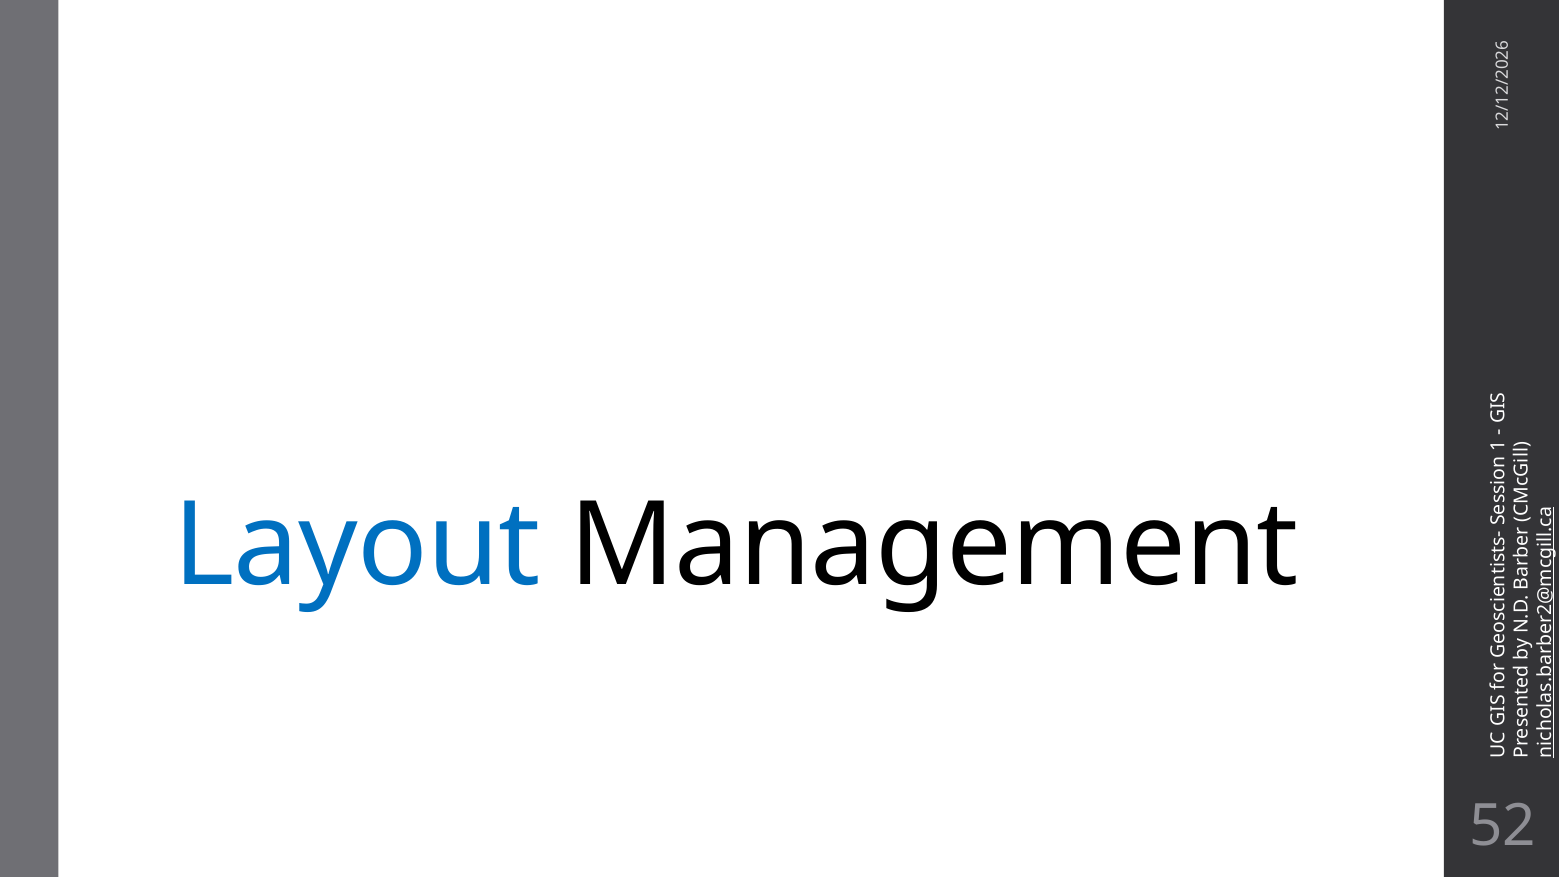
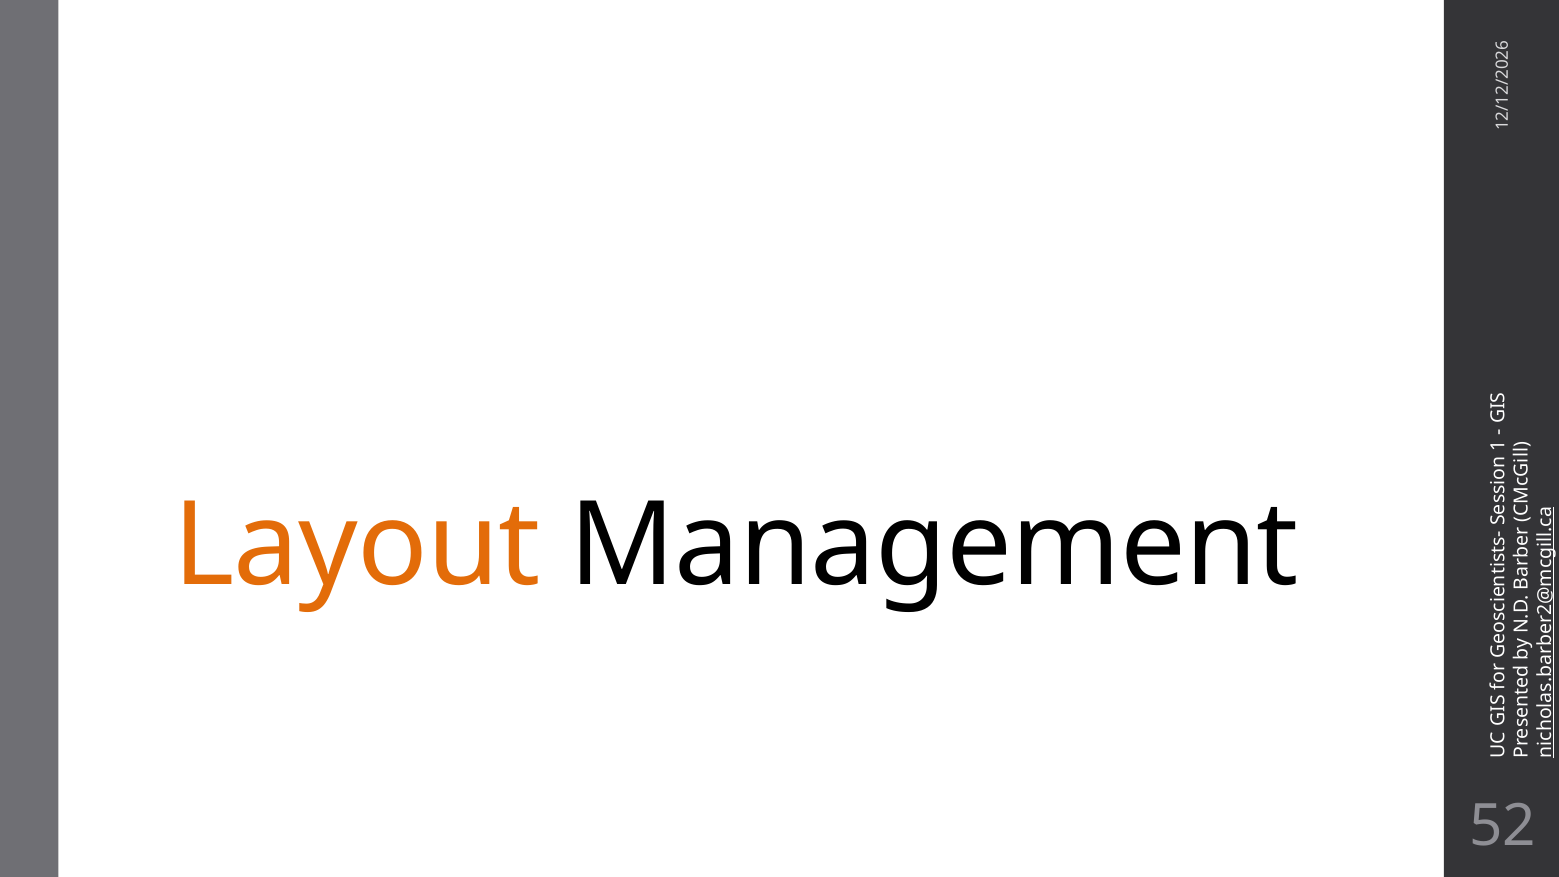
Layout colour: blue -> orange
